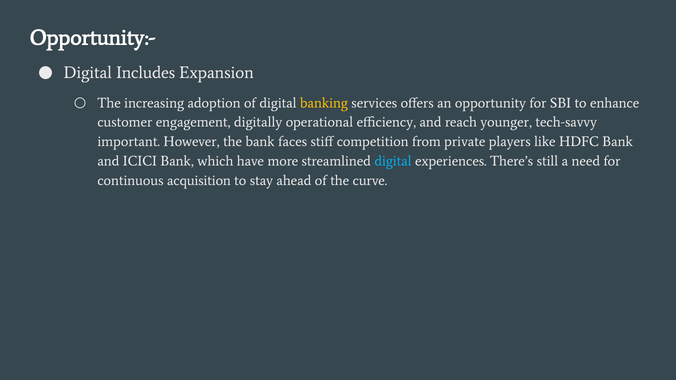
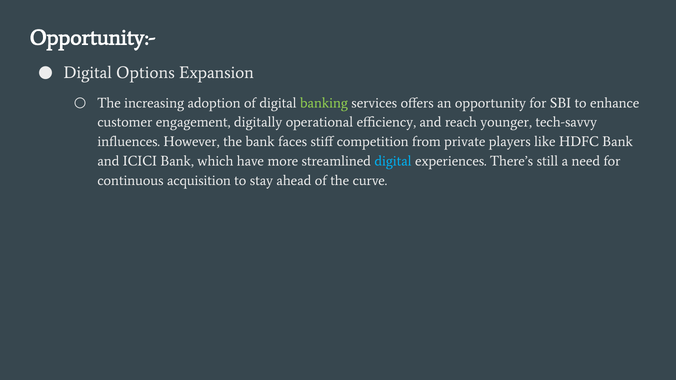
Includes: Includes -> Options
banking colour: yellow -> light green
important: important -> influences
